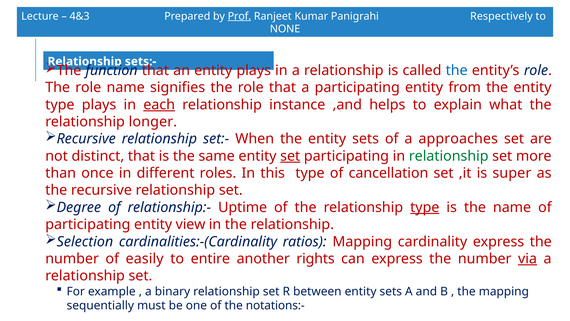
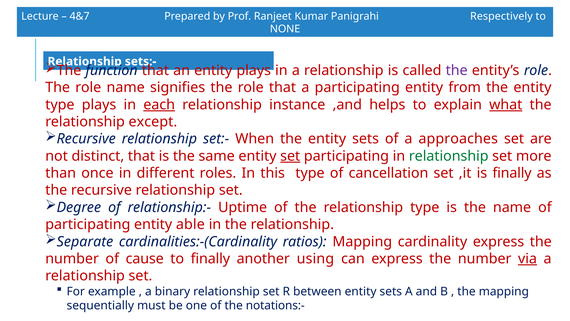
4&3: 4&3 -> 4&7
Prof underline: present -> none
the at (457, 70) colour: blue -> purple
what underline: none -> present
longer: longer -> except
is super: super -> finally
type at (425, 207) underline: present -> none
view: view -> able
Selection: Selection -> Separate
easily: easily -> cause
to entire: entire -> finally
rights: rights -> using
